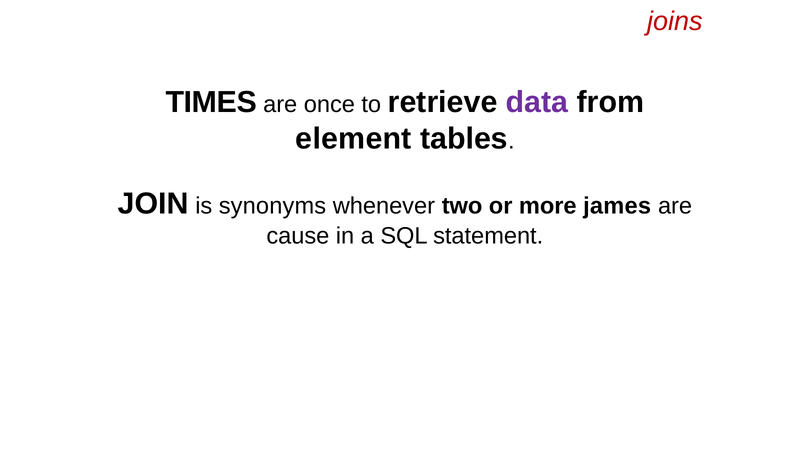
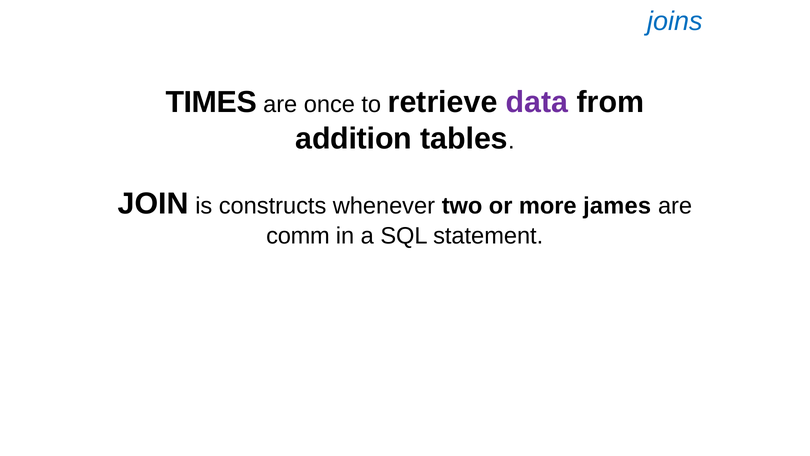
joins colour: red -> blue
element: element -> addition
synonyms: synonyms -> constructs
cause: cause -> comm
